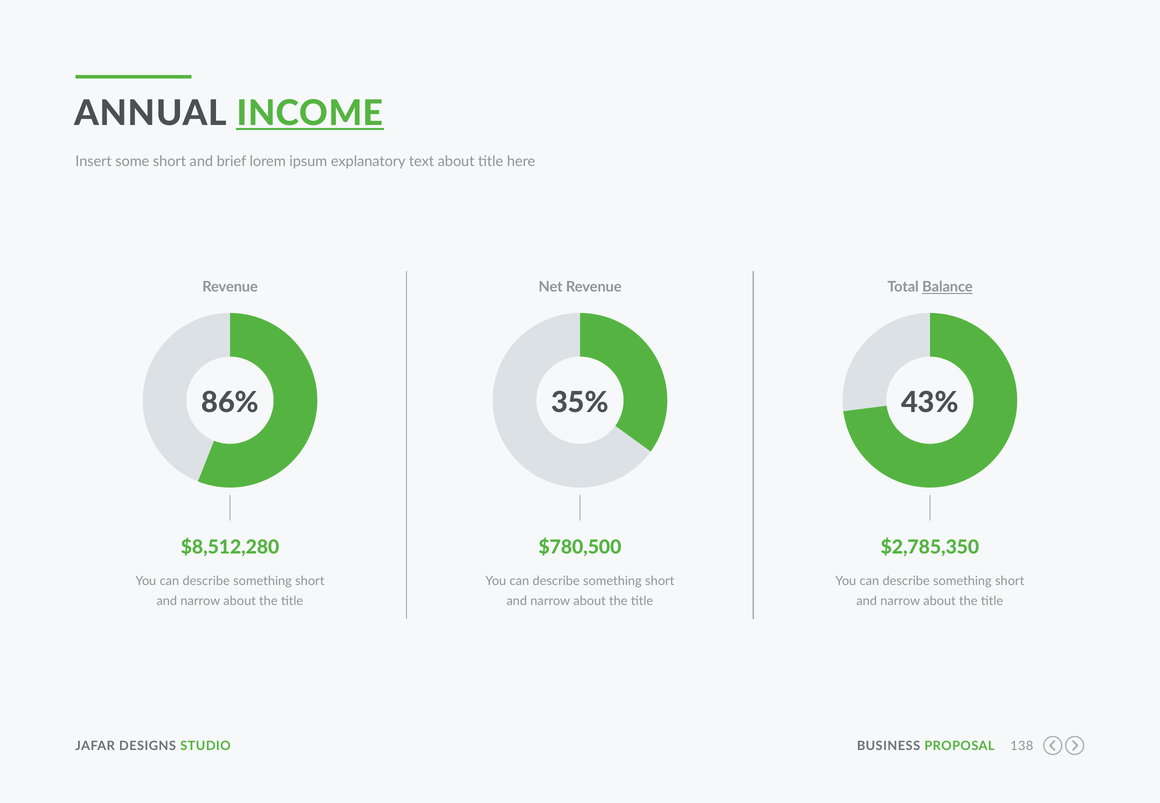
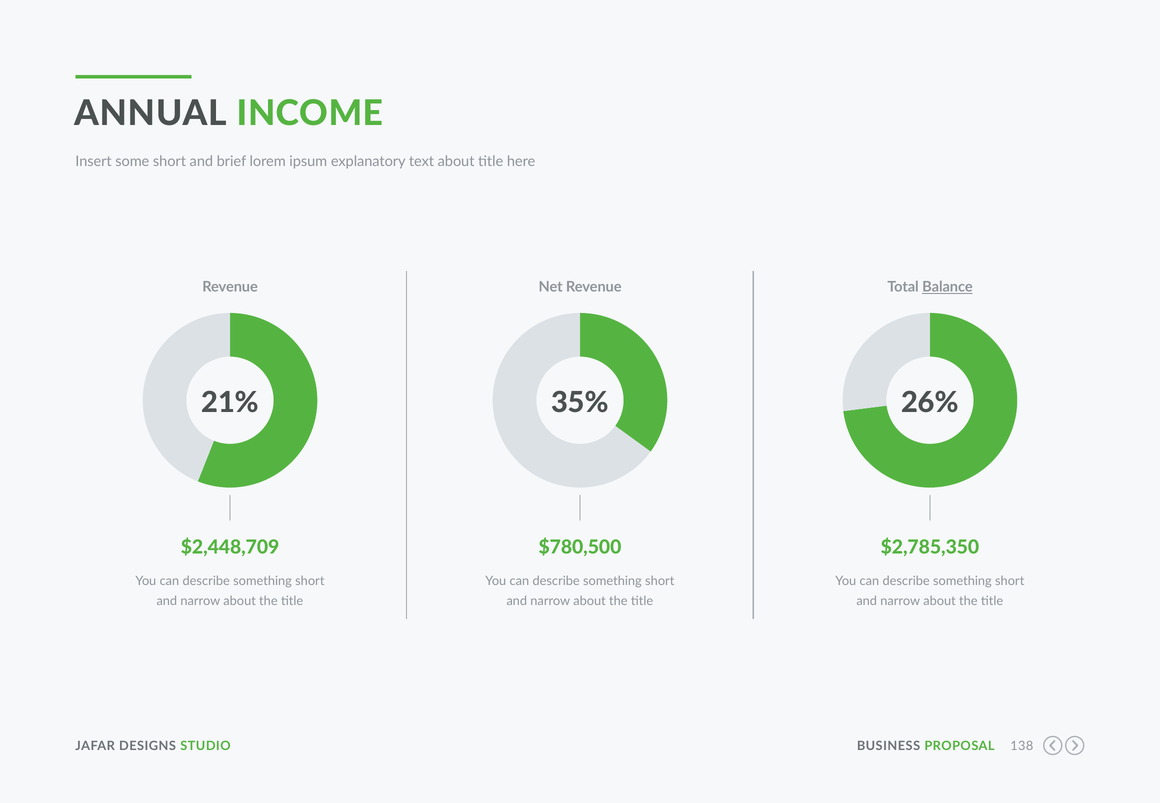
INCOME underline: present -> none
86%: 86% -> 21%
43%: 43% -> 26%
$8,512,280: $8,512,280 -> $2,448,709
